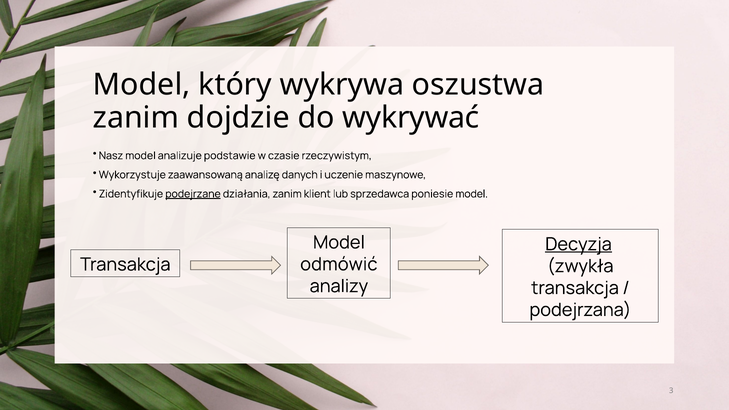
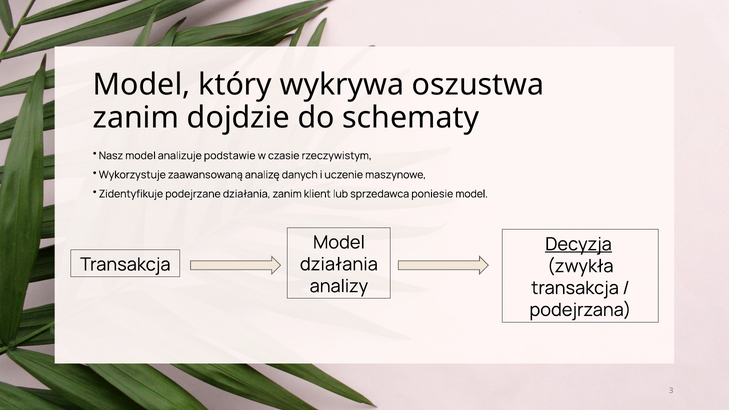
wykrywać: wykrywać -> schematy
podejrzane underline: present -> none
odmówić at (339, 264): odmówić -> działania
